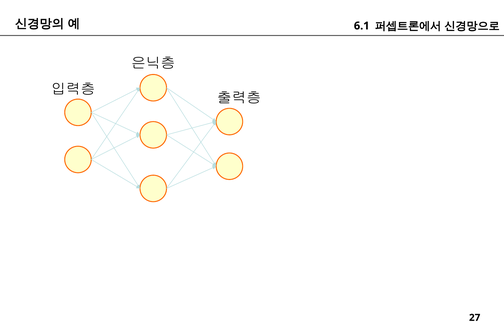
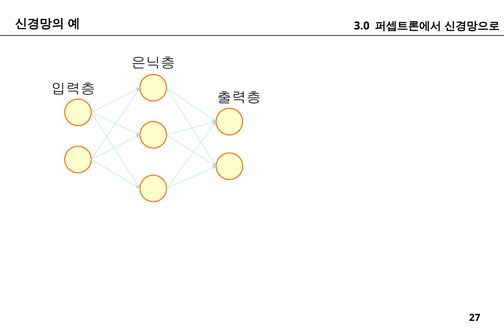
6.1: 6.1 -> 3.0
